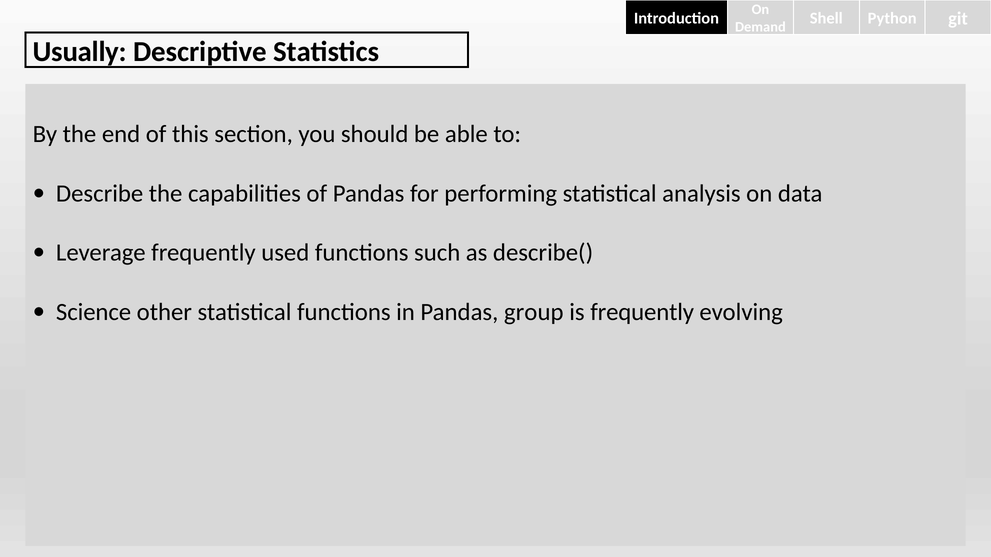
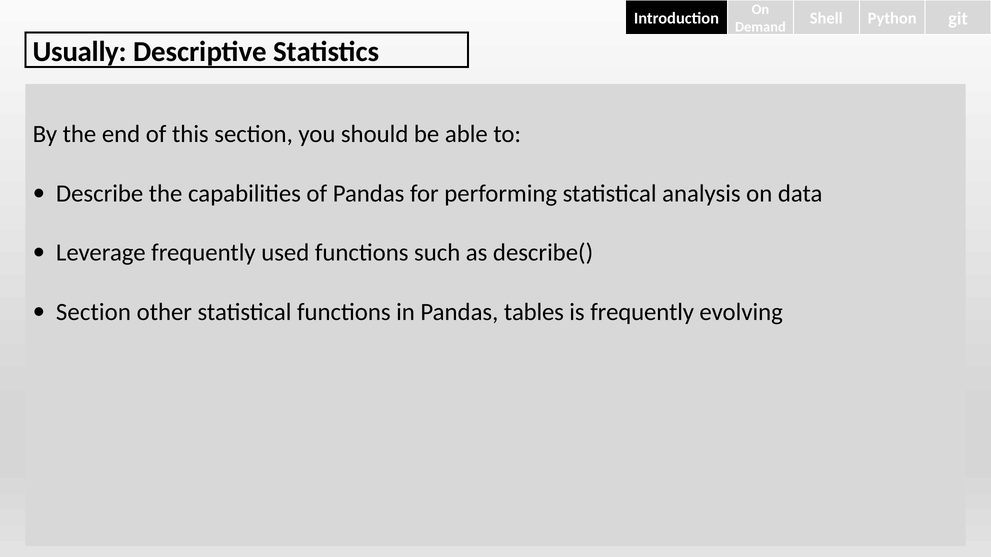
Science at (94, 312): Science -> Section
group: group -> tables
